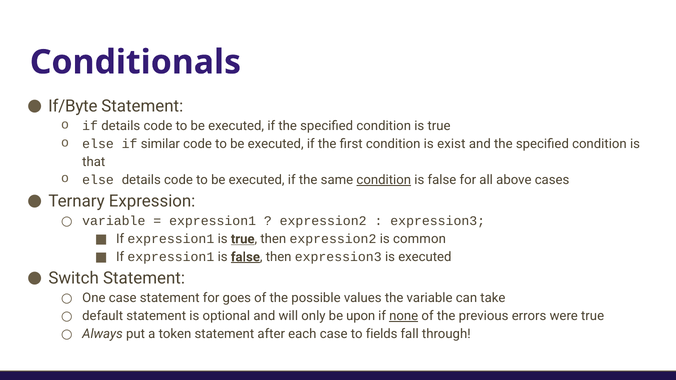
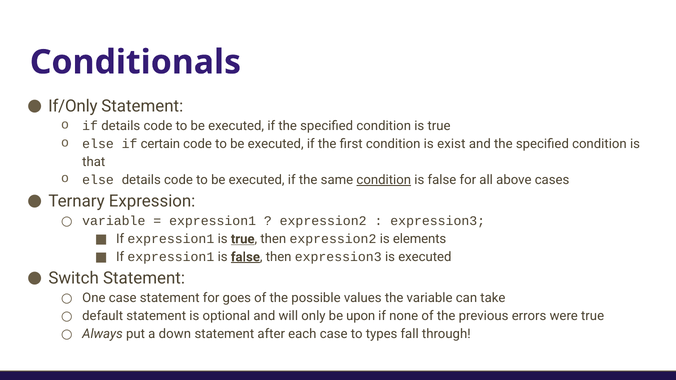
If/Byte: If/Byte -> If/Only
similar: similar -> certain
common: common -> elements
none underline: present -> none
token: token -> down
fields: fields -> types
